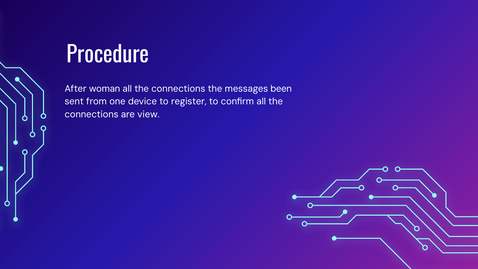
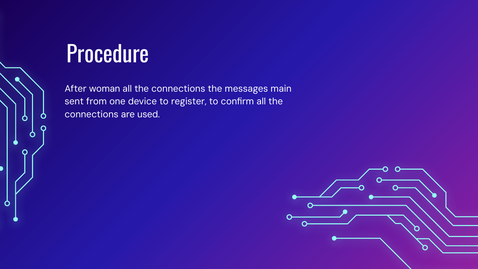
been: been -> main
view: view -> used
